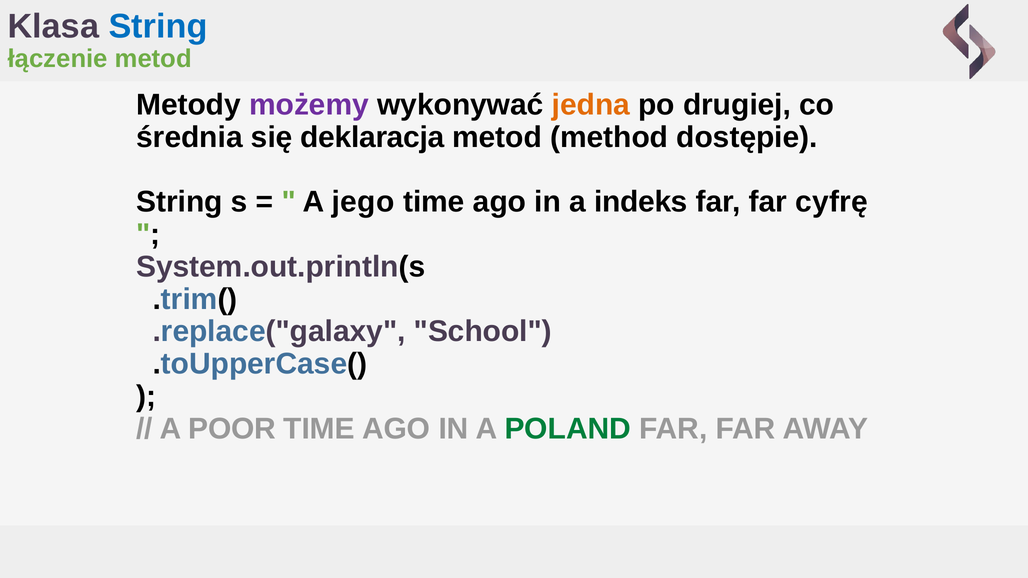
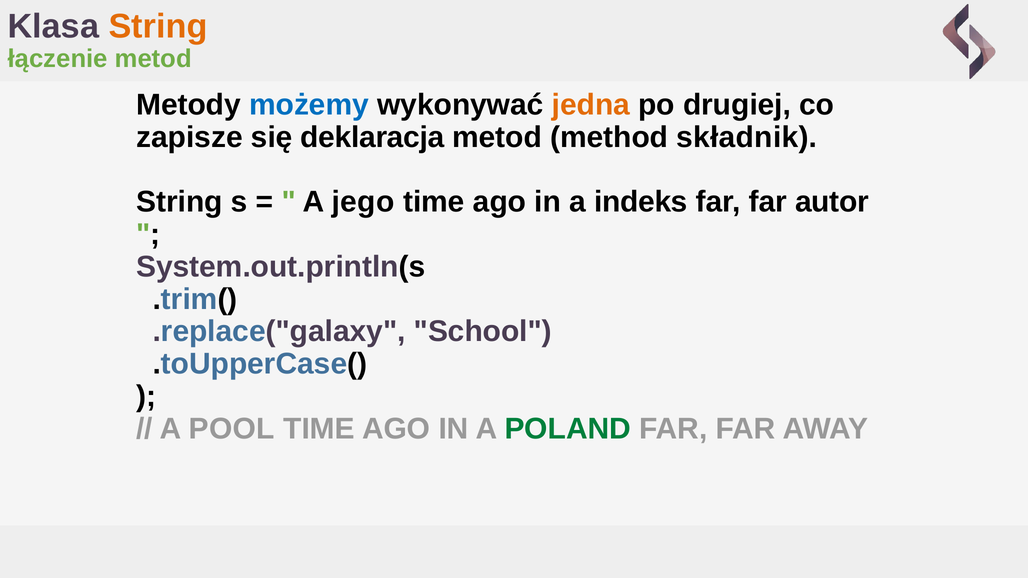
String at (158, 27) colour: blue -> orange
możemy colour: purple -> blue
średnia: średnia -> zapisze
dostępie: dostępie -> składnik
cyfrę: cyfrę -> autor
POOR: POOR -> POOL
